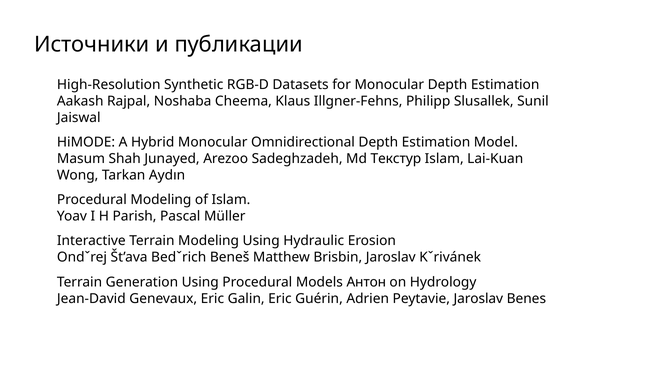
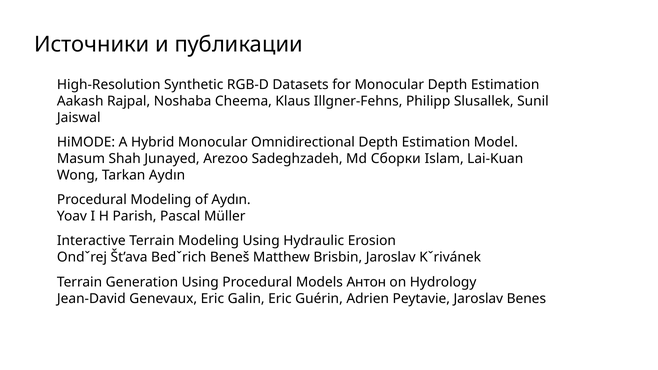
Текстур: Текстур -> Сборки
of Islam: Islam -> Aydın
